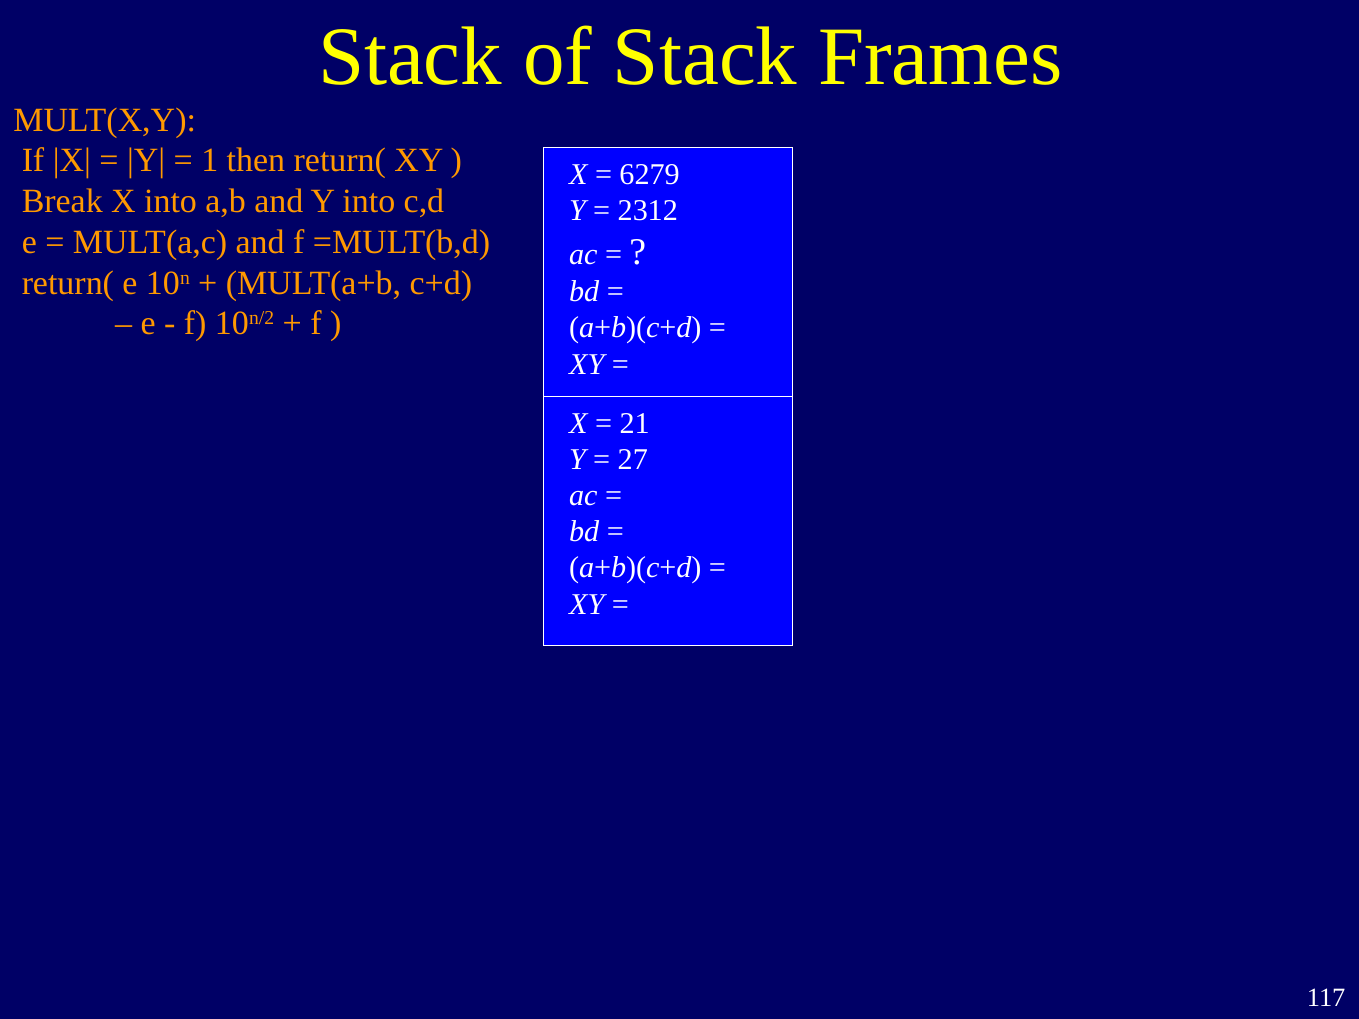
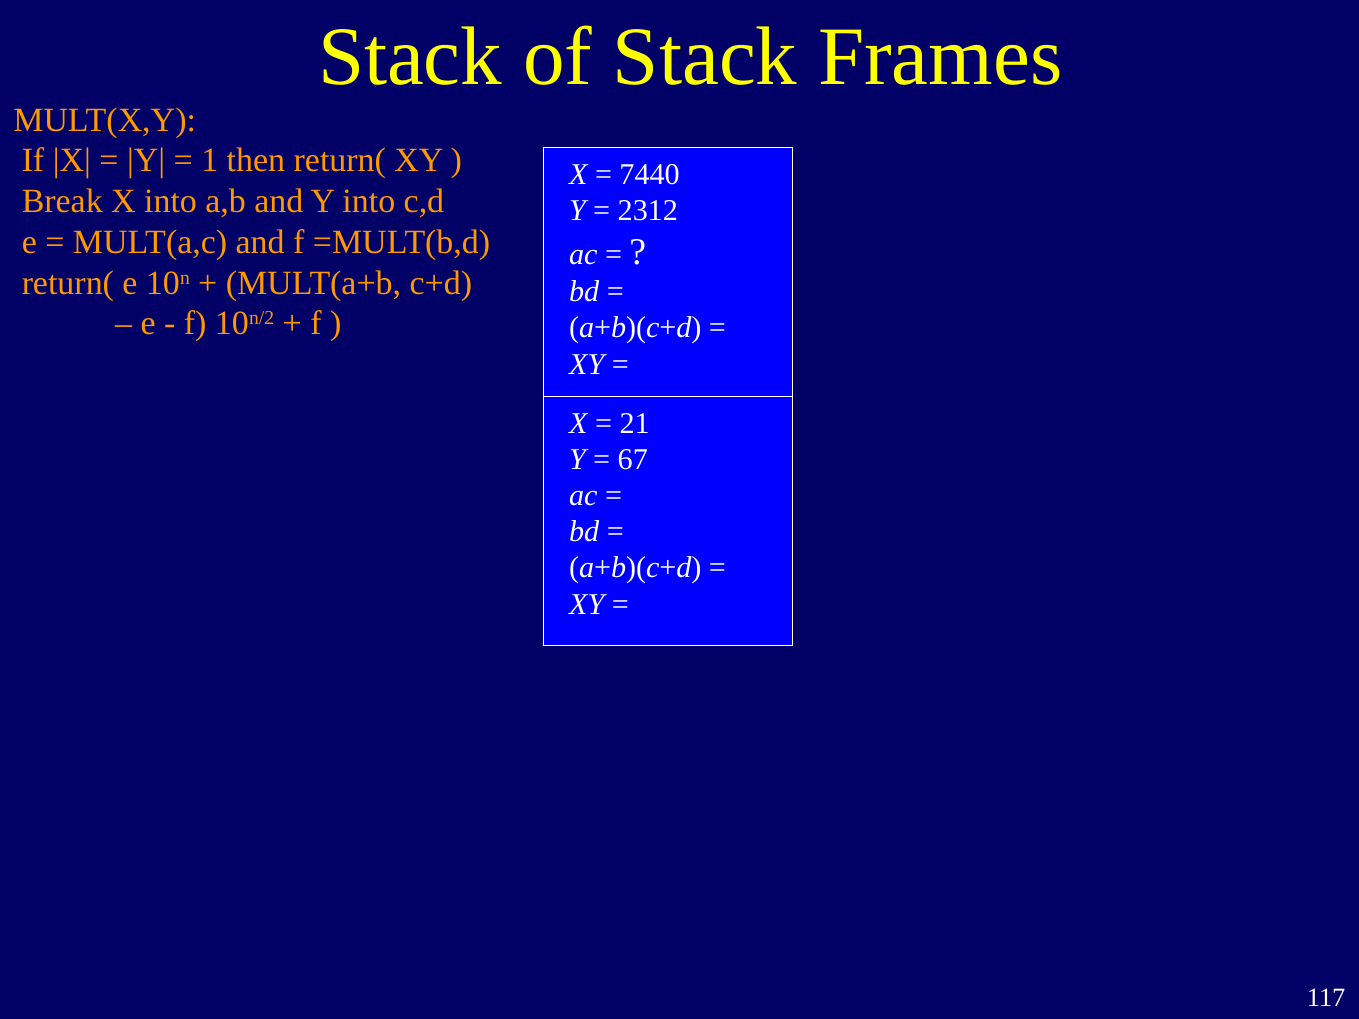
6279: 6279 -> 7440
27: 27 -> 67
